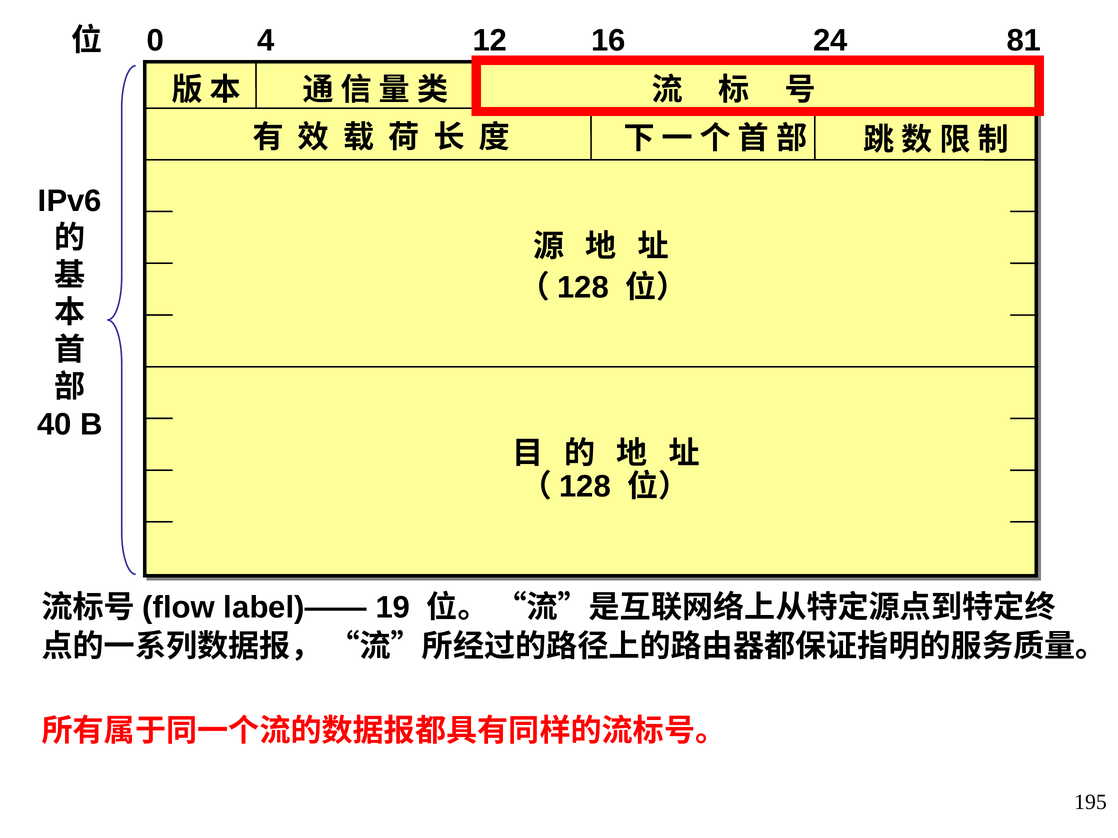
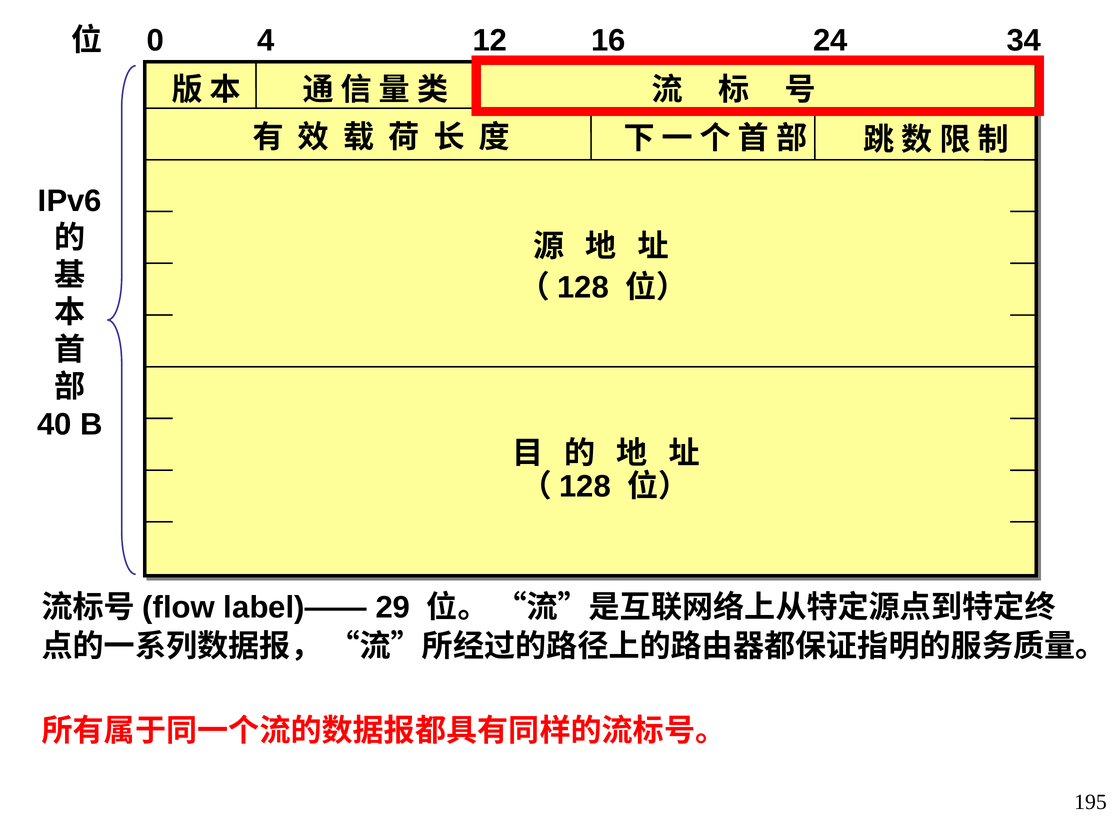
81: 81 -> 34
19: 19 -> 29
